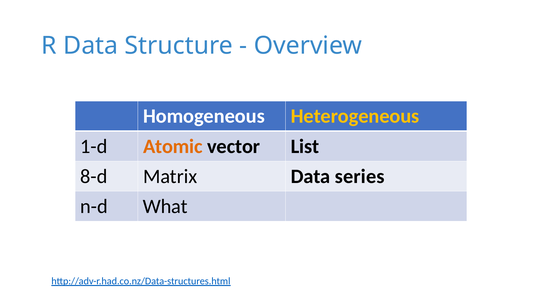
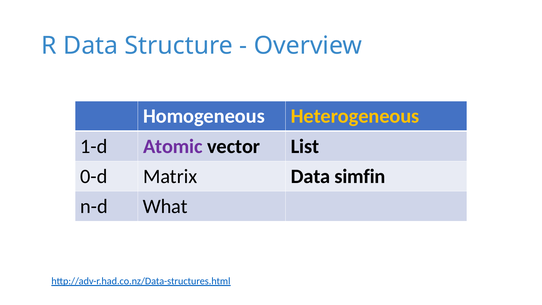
Atomic colour: orange -> purple
8-d: 8-d -> 0-d
series: series -> simfin
